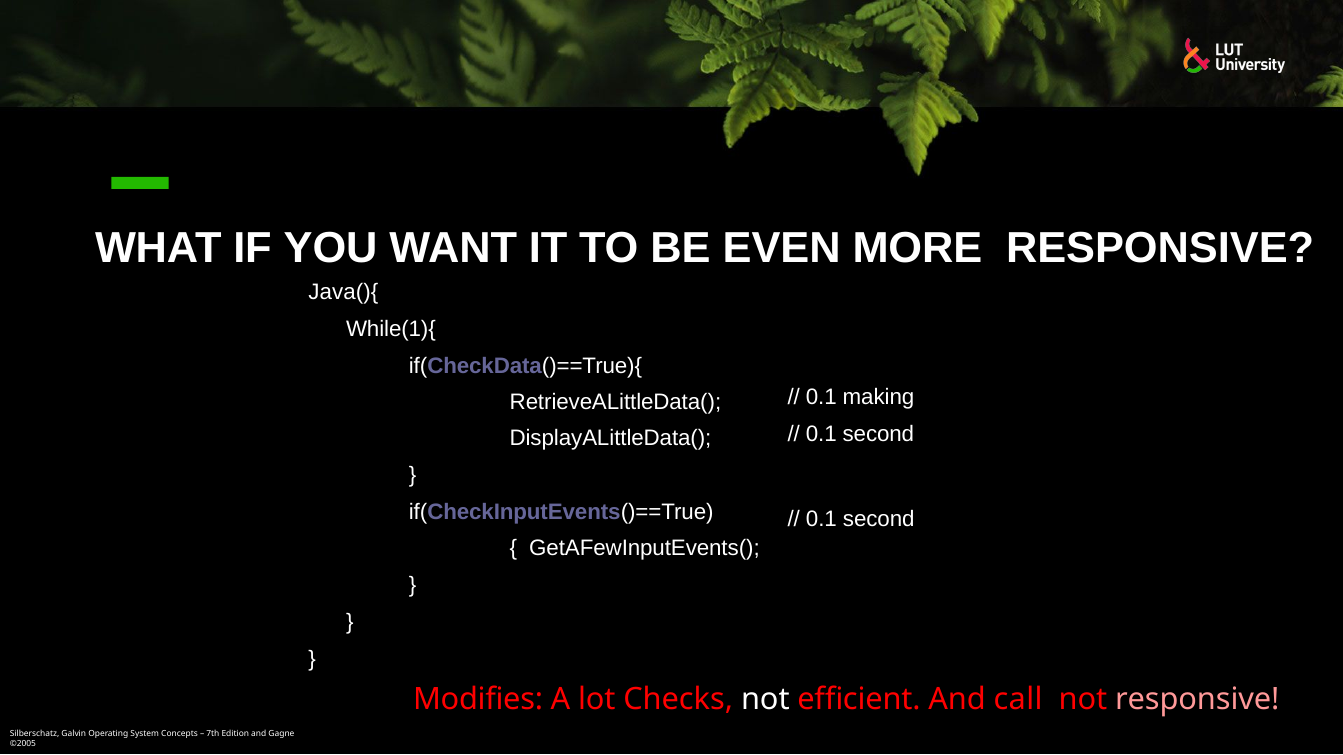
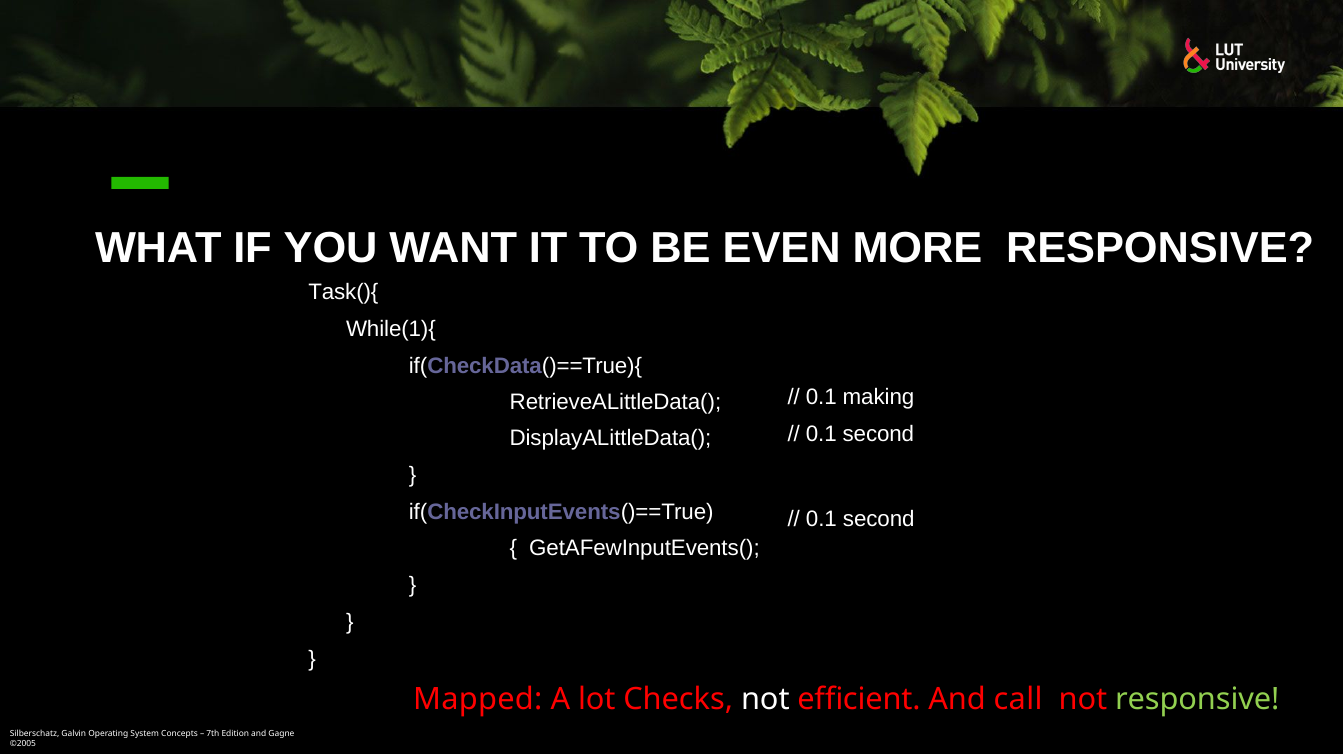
Java(){: Java(){ -> Task(){
Modifies: Modifies -> Mapped
responsive at (1197, 700) colour: pink -> light green
